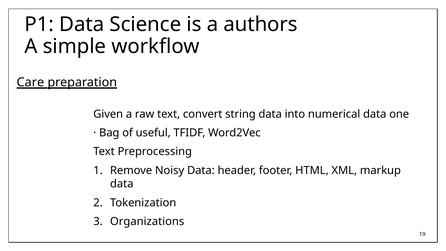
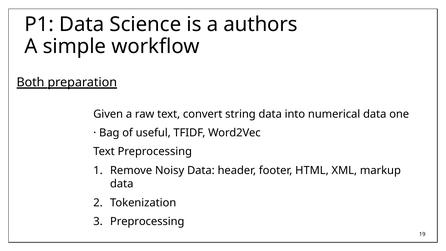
Care: Care -> Both
Organizations at (147, 221): Organizations -> Preprocessing
